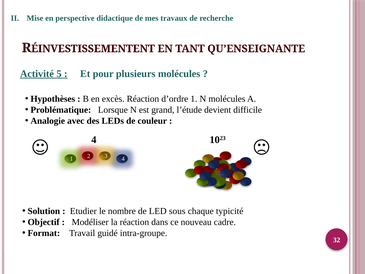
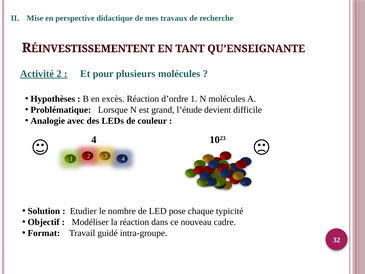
Activité 5: 5 -> 2
sous: sous -> pose
